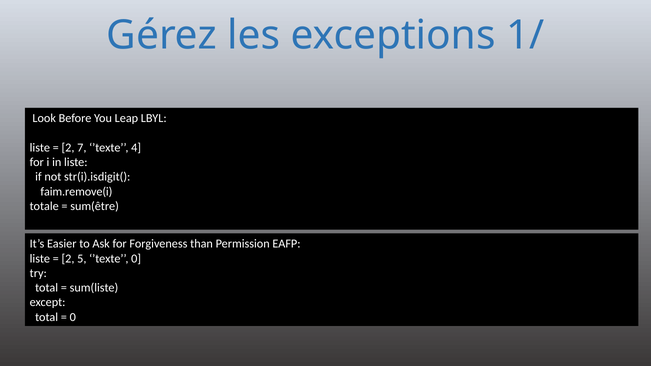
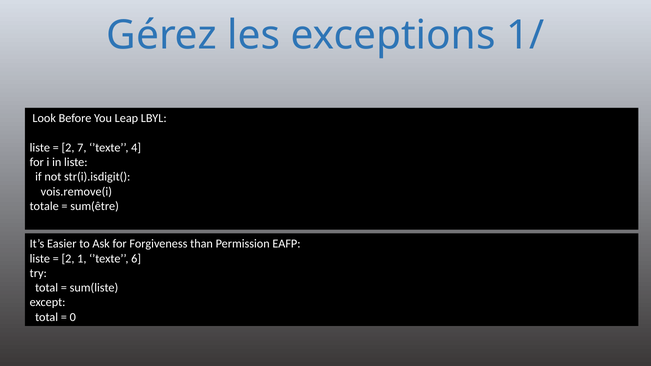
faim.remove(i: faim.remove(i -> vois.remove(i
5: 5 -> 1
’texte 0: 0 -> 6
